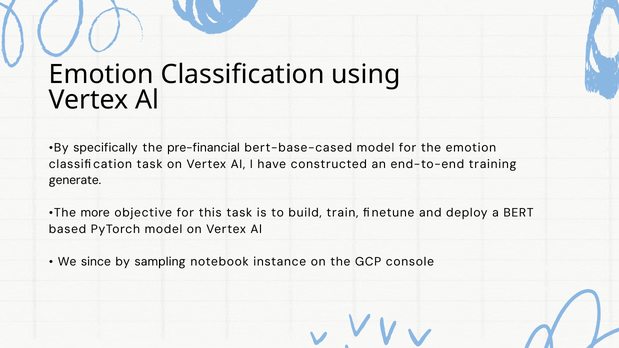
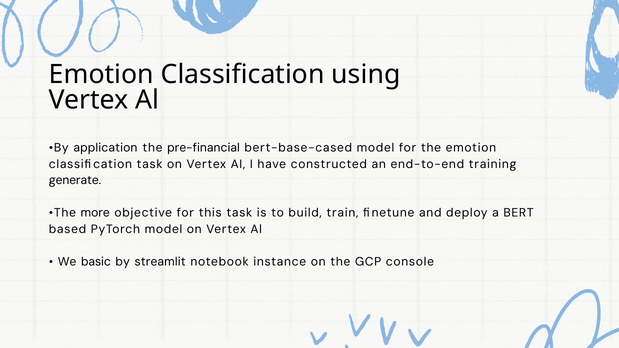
specifically: specifically -> application
since: since -> basic
sampling: sampling -> streamlit
